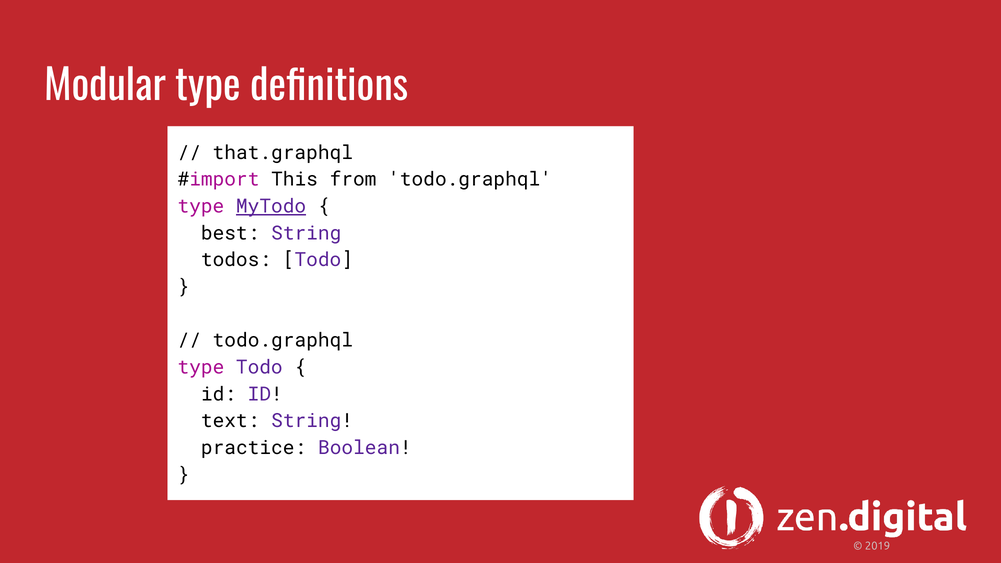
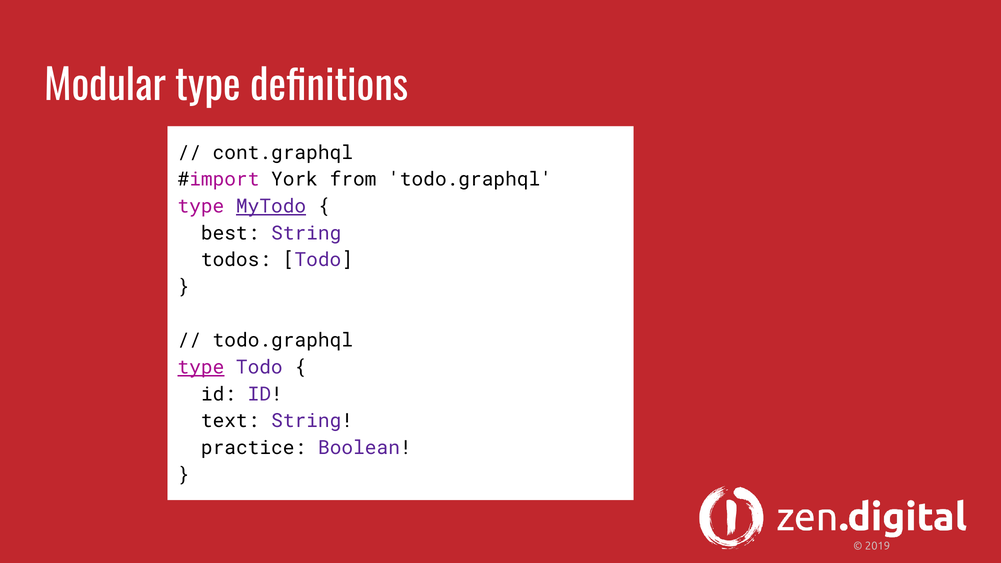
that.graphql: that.graphql -> cont.graphql
This: This -> York
type at (201, 367) underline: none -> present
